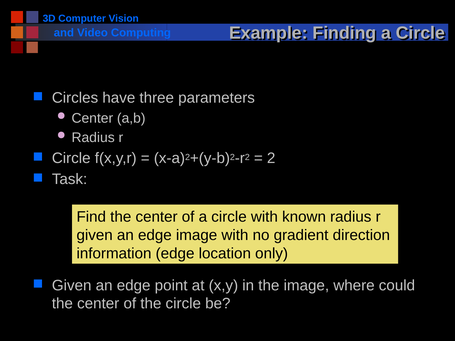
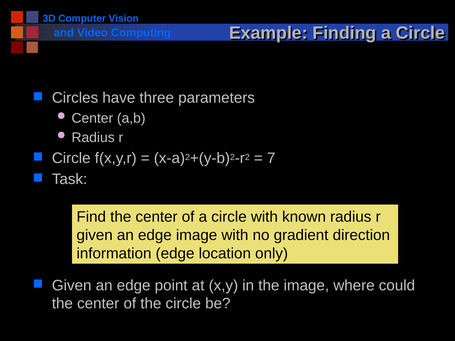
2 at (271, 158): 2 -> 7
